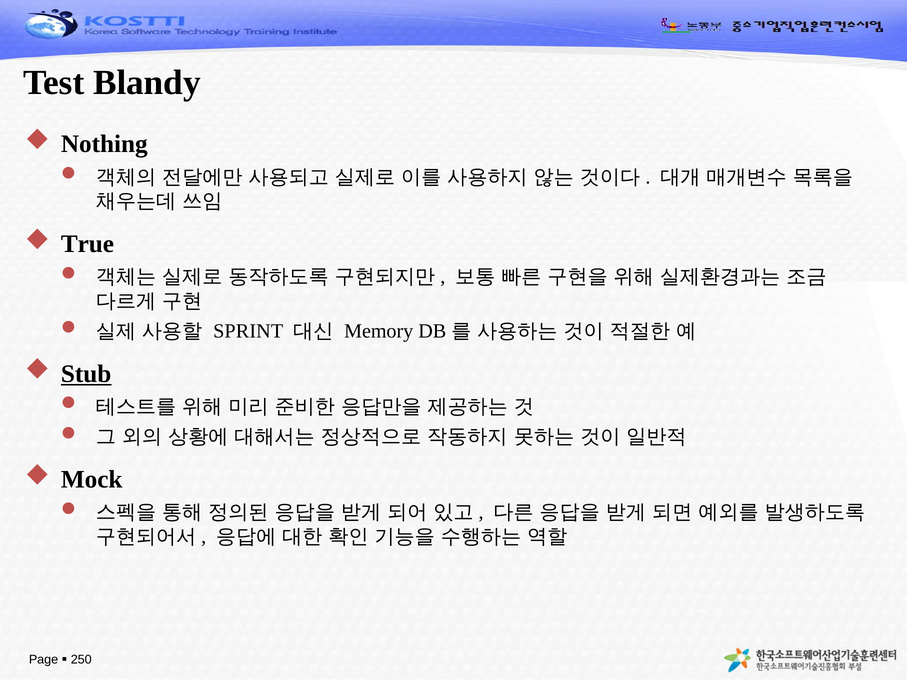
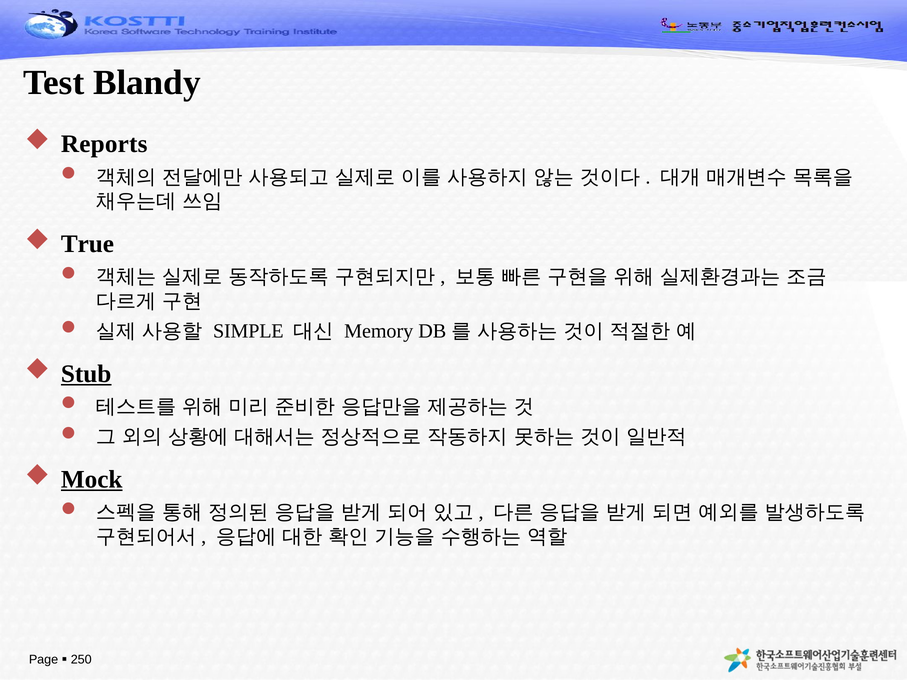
Nothing: Nothing -> Reports
SPRINT: SPRINT -> SIMPLE
Mock underline: none -> present
